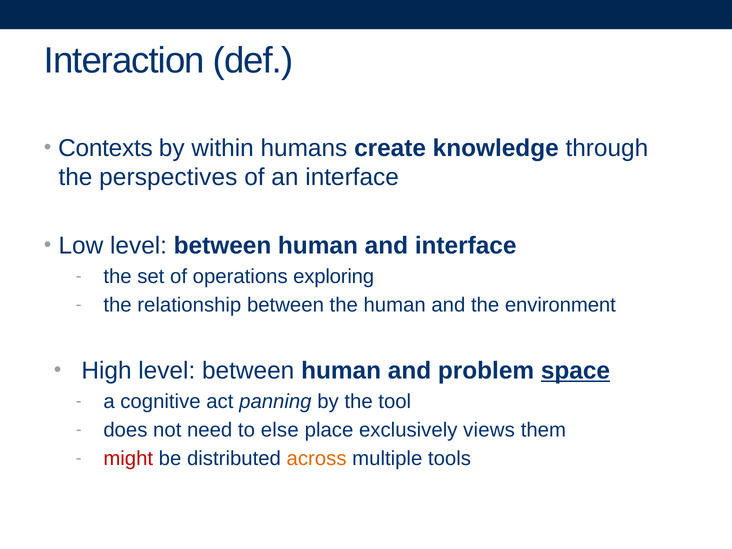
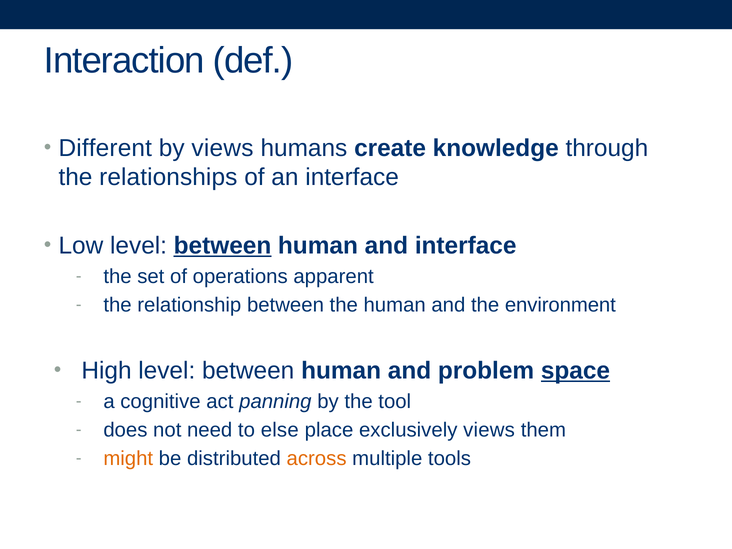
Contexts: Contexts -> Different
by within: within -> views
perspectives: perspectives -> relationships
between at (223, 246) underline: none -> present
exploring: exploring -> apparent
might colour: red -> orange
